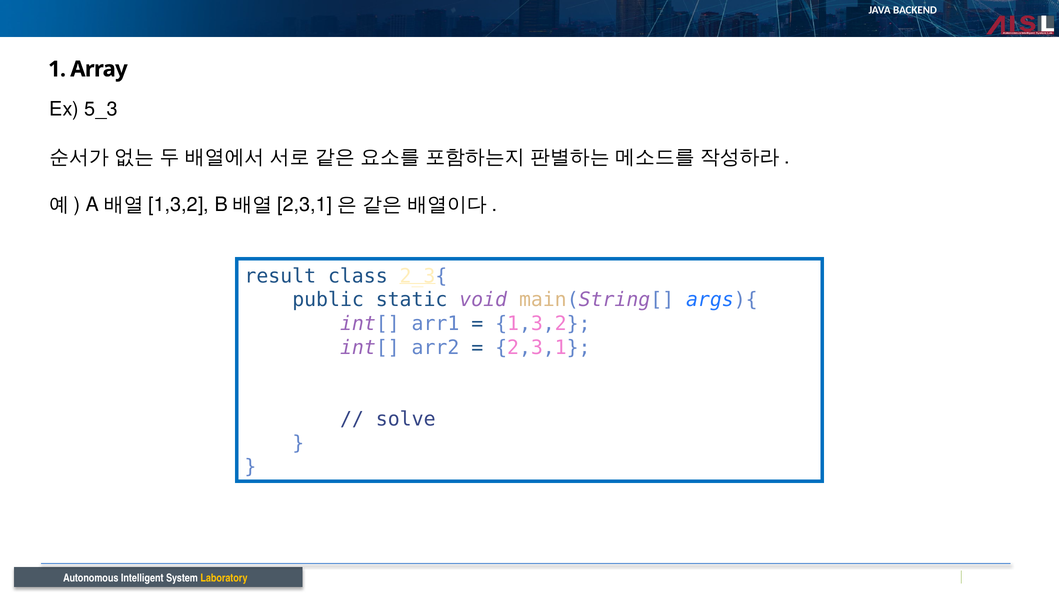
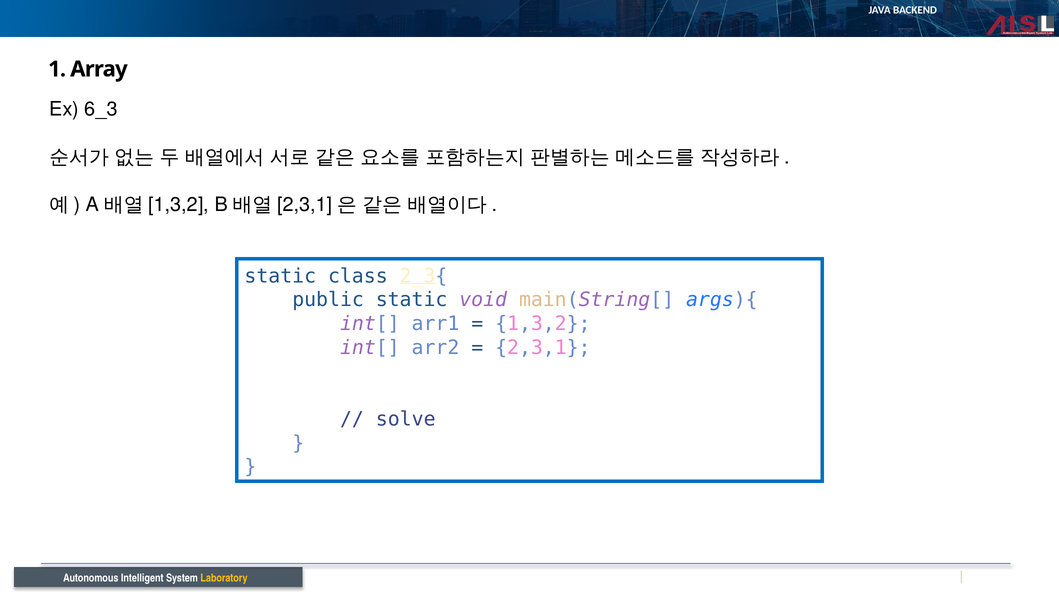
5_3: 5_3 -> 6_3
result at (280, 276): result -> static
